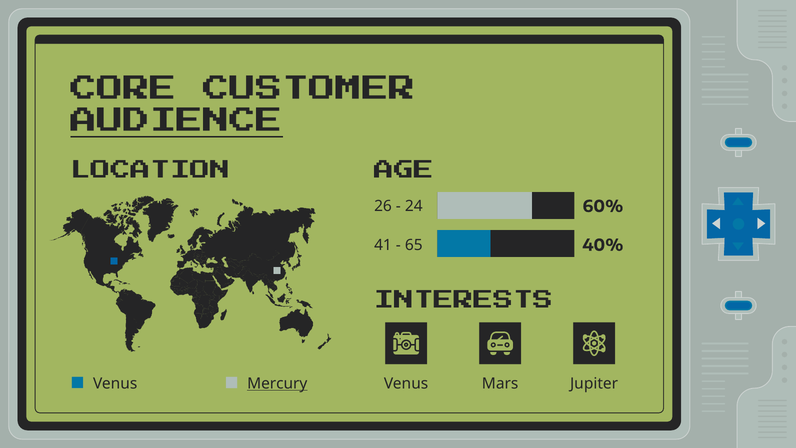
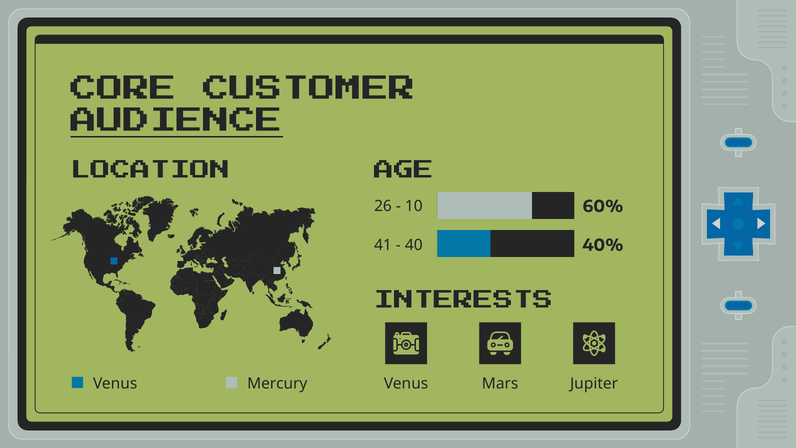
24: 24 -> 10
65: 65 -> 40
Mercury underline: present -> none
